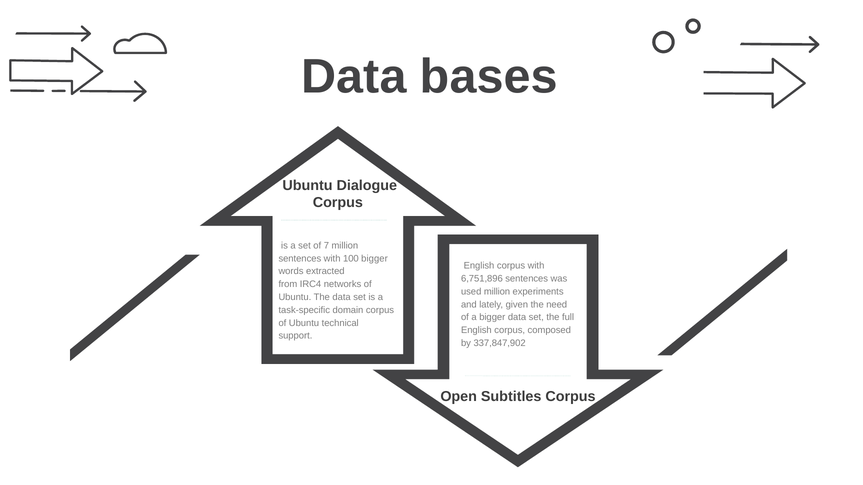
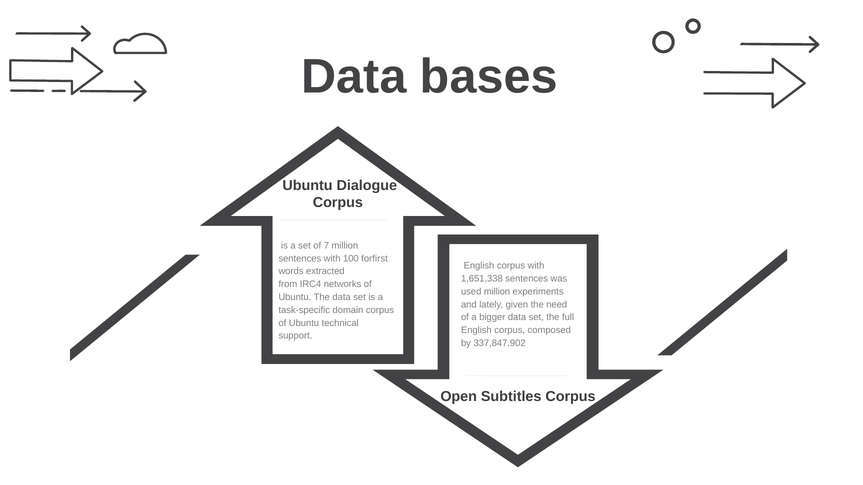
100 bigger: bigger -> forfirst
6,751,896: 6,751,896 -> 1,651,338
